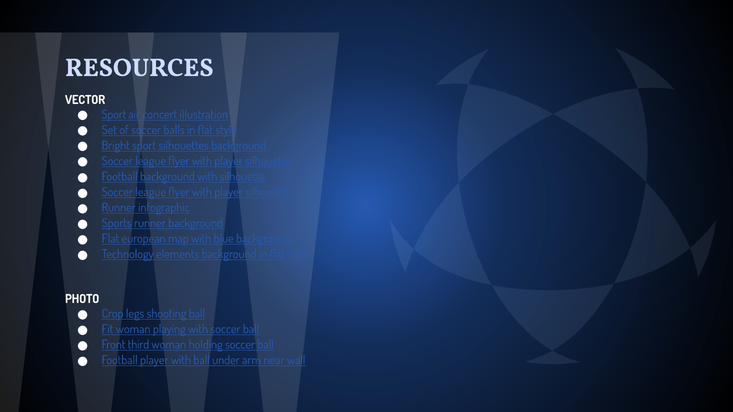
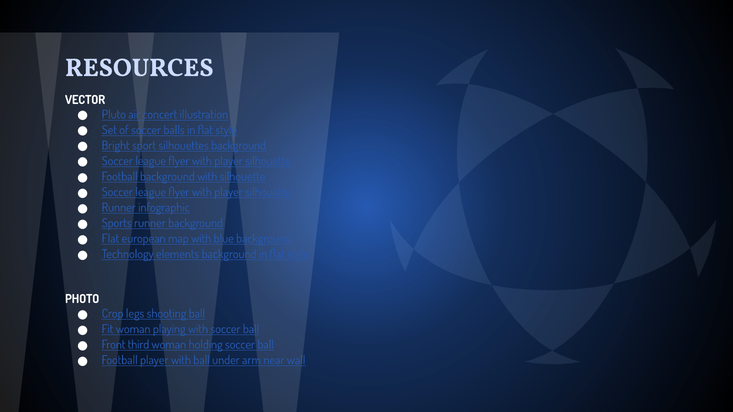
Sport at (114, 115): Sport -> Pluto
